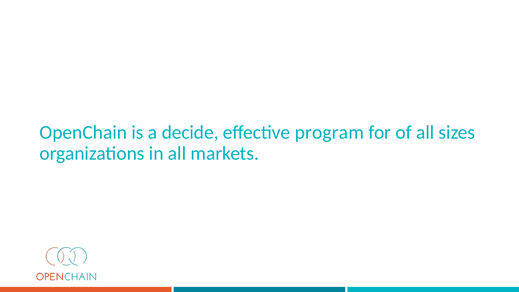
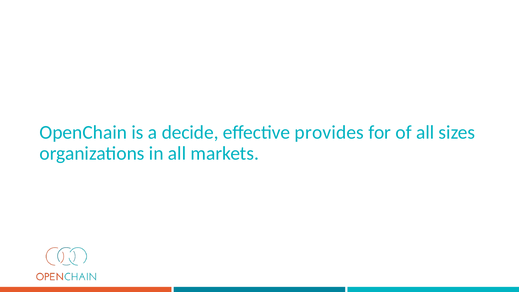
program: program -> provides
